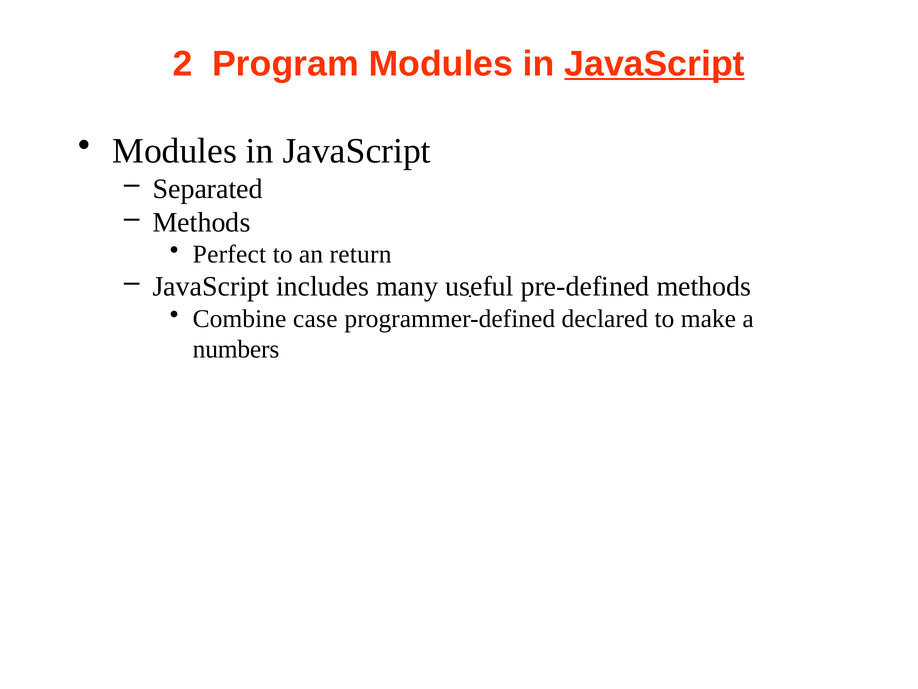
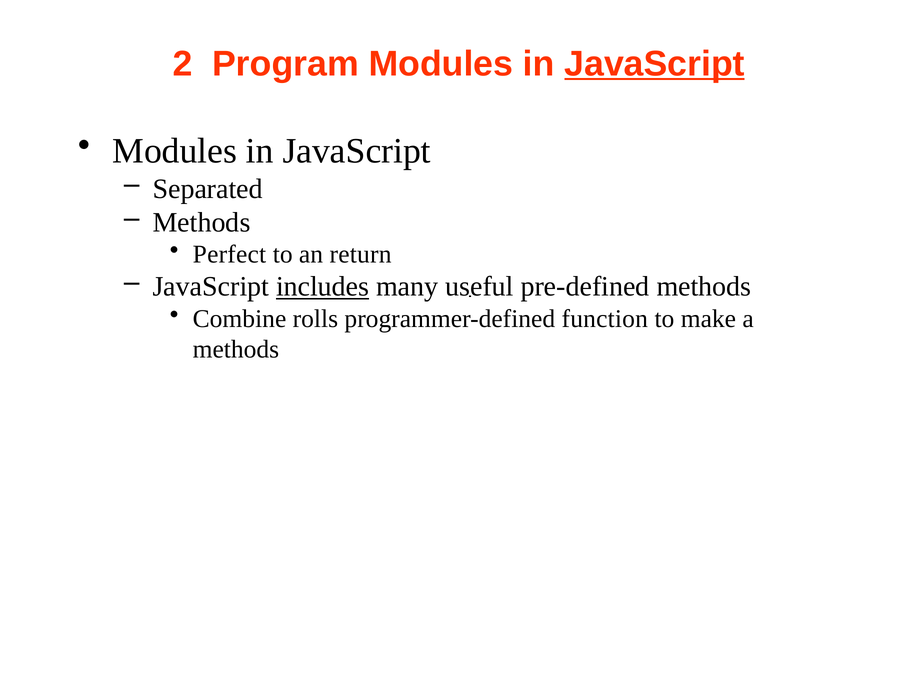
includes underline: none -> present
case: case -> rolls
declared: declared -> function
numbers at (236, 349): numbers -> methods
